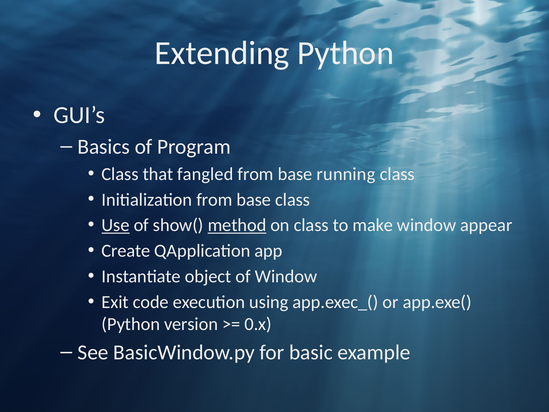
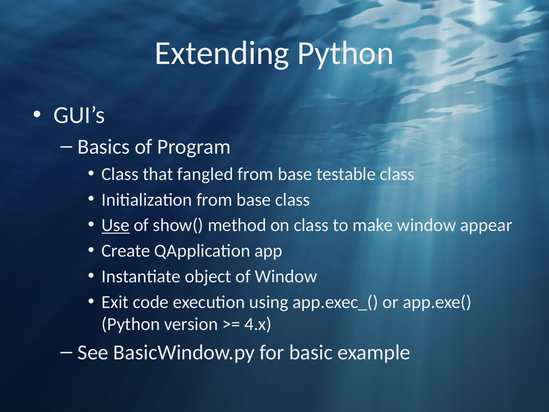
running: running -> testable
method underline: present -> none
0.x: 0.x -> 4.x
